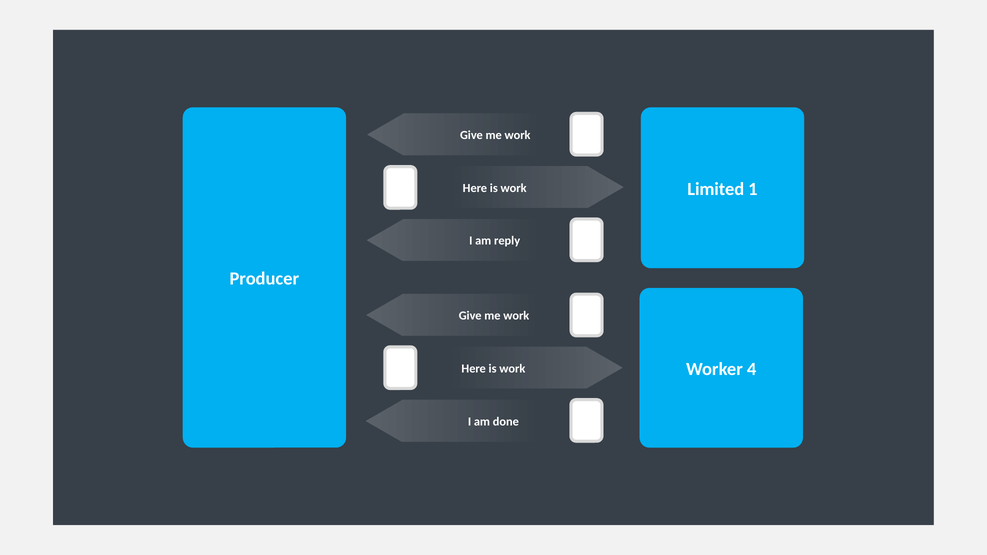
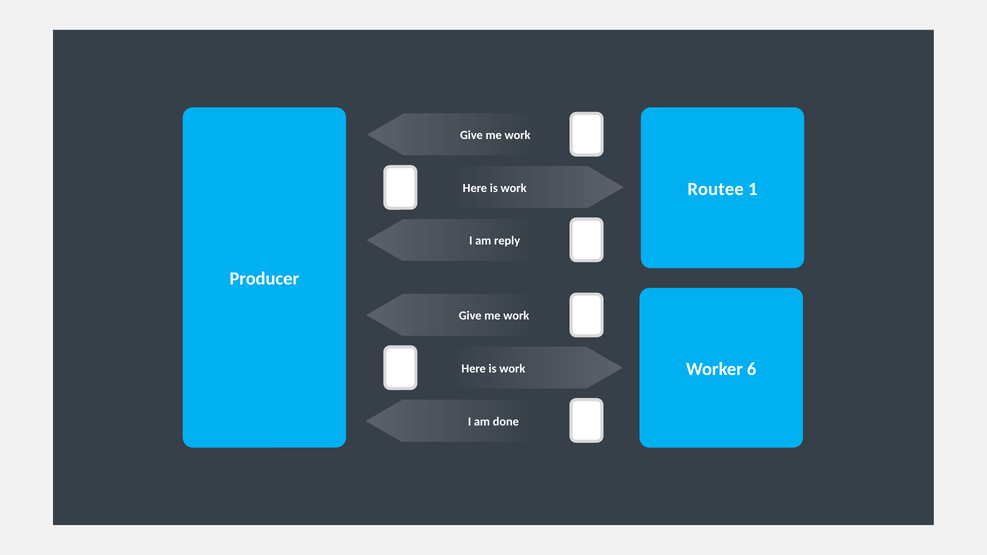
Limited: Limited -> Routee
4: 4 -> 6
